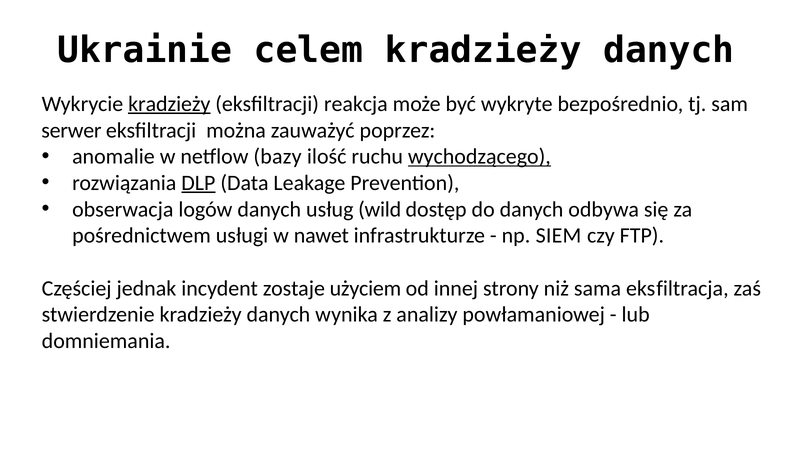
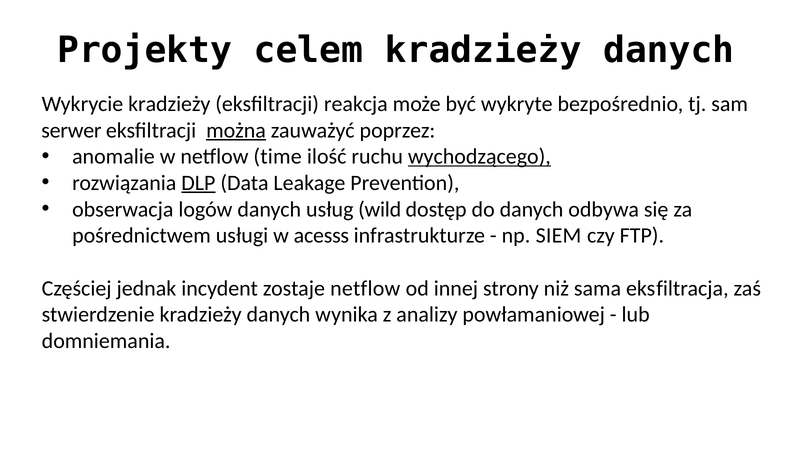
Ukrainie: Ukrainie -> Projekty
kradzieży at (169, 104) underline: present -> none
można underline: none -> present
bazy: bazy -> time
nawet: nawet -> acesss
zostaje użyciem: użyciem -> netflow
